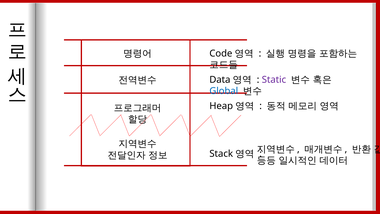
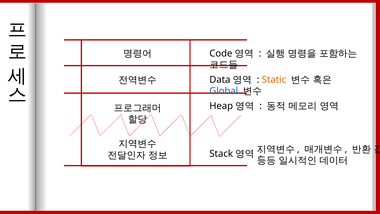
Static colour: purple -> orange
